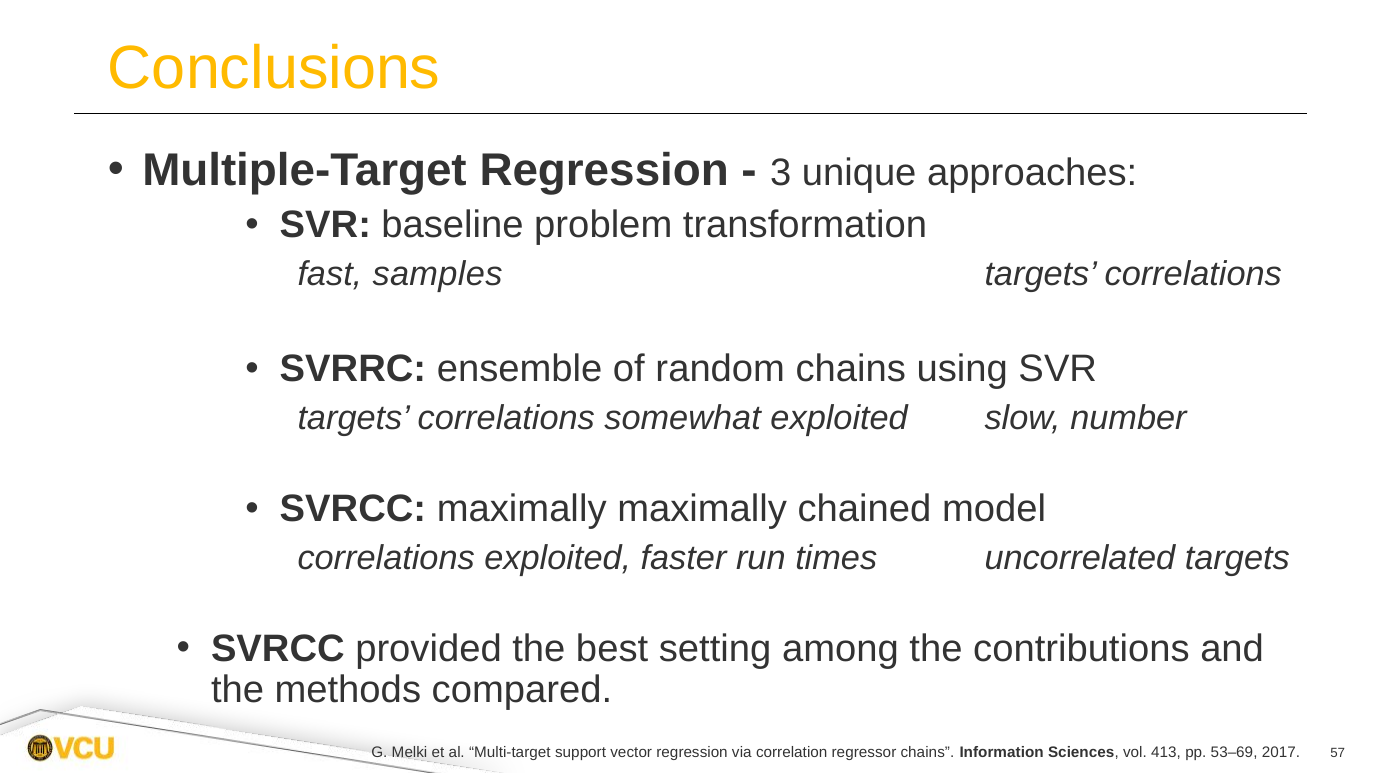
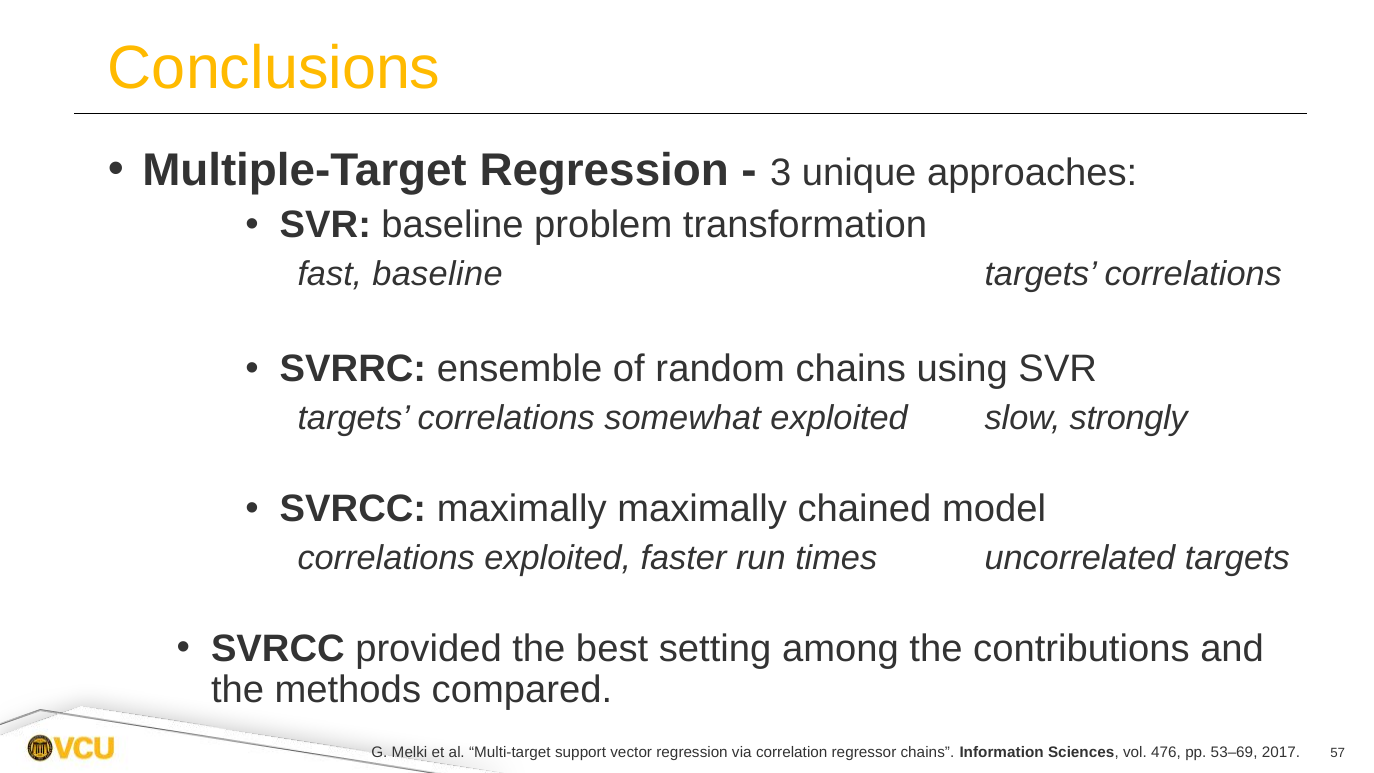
fast samples: samples -> baseline
number: number -> strongly
413: 413 -> 476
